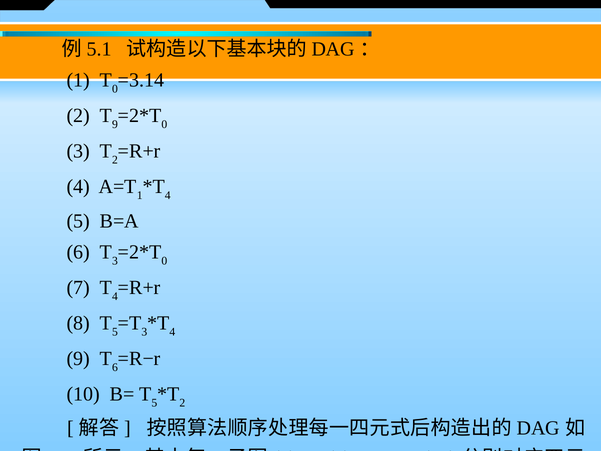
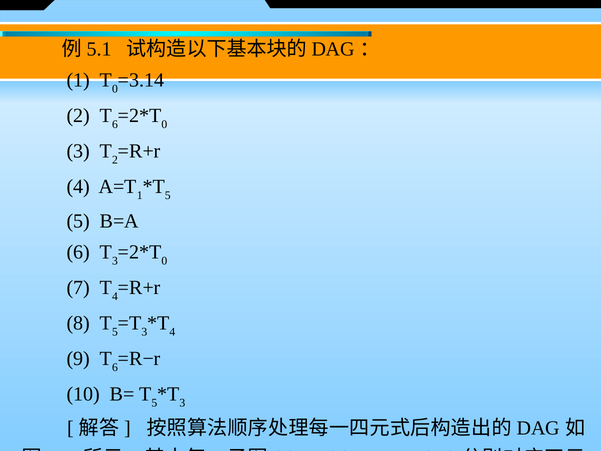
9 at (115, 124): 9 -> 6
4 at (168, 195): 4 -> 5
2 at (182, 402): 2 -> 3
